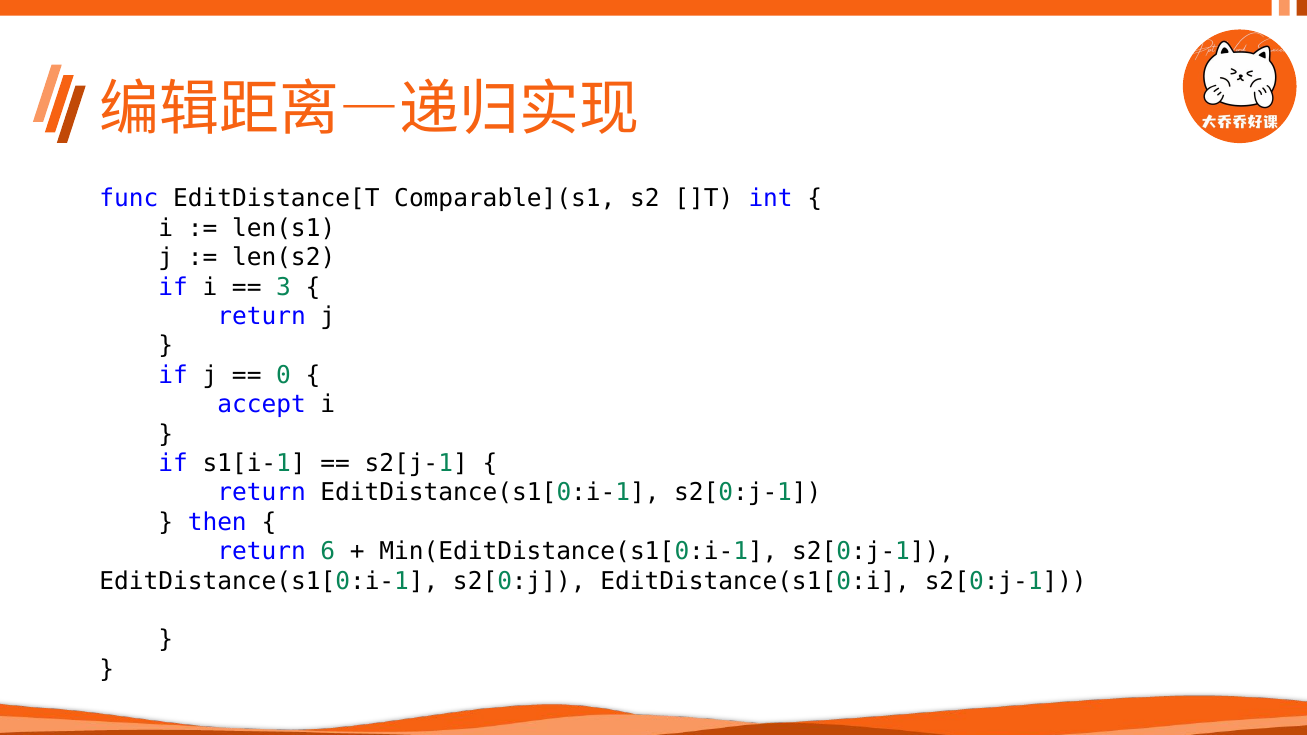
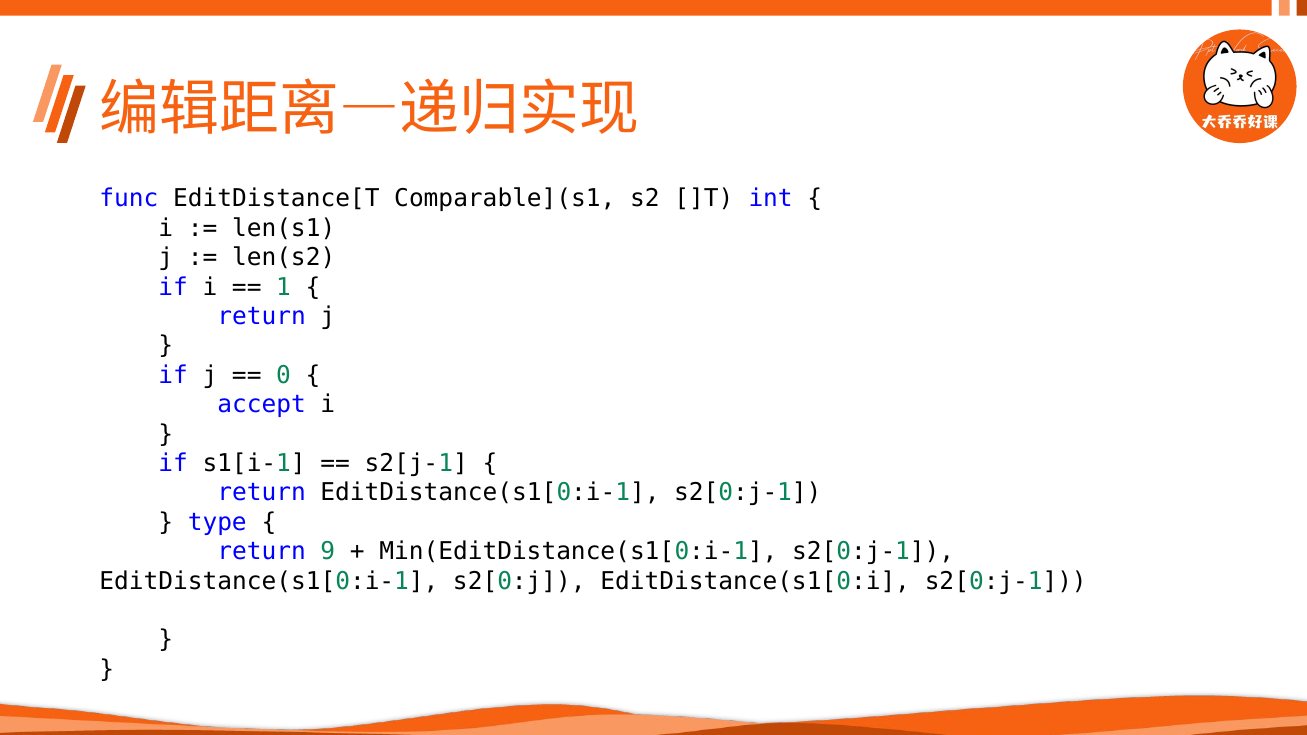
3: 3 -> 1
then: then -> type
6: 6 -> 9
